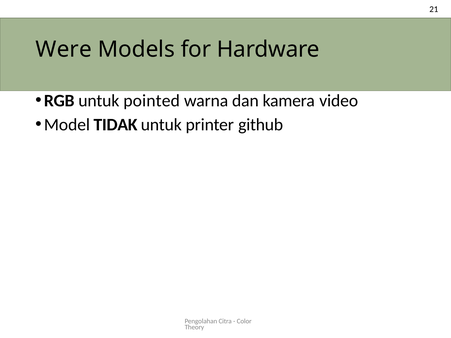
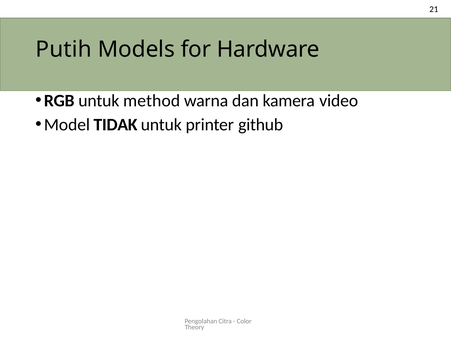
Were: Were -> Putih
pointed: pointed -> method
